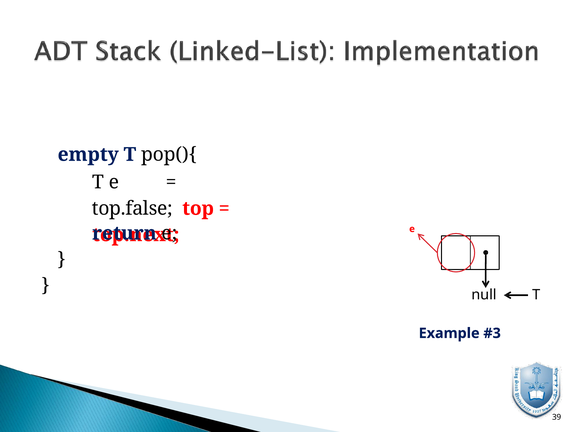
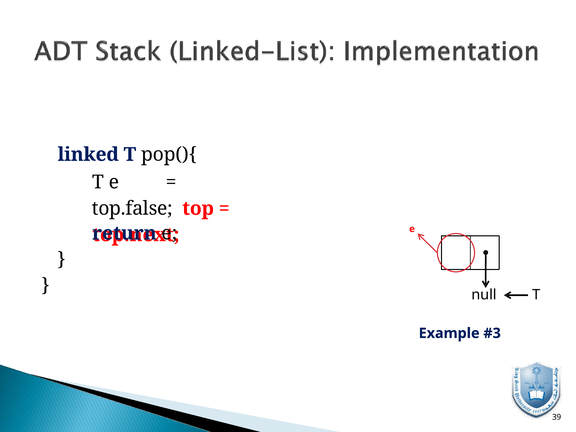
empty: empty -> linked
